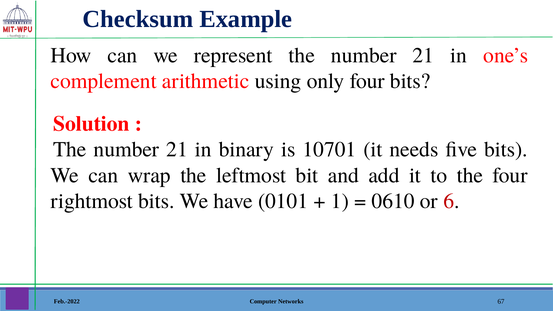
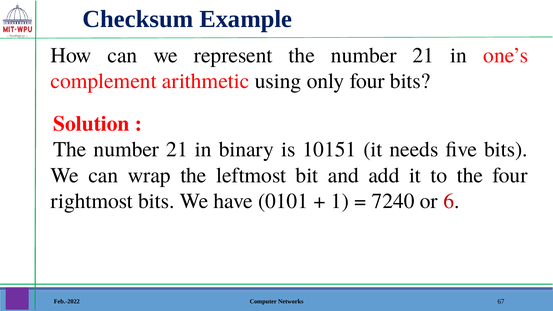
10701: 10701 -> 10151
0610: 0610 -> 7240
